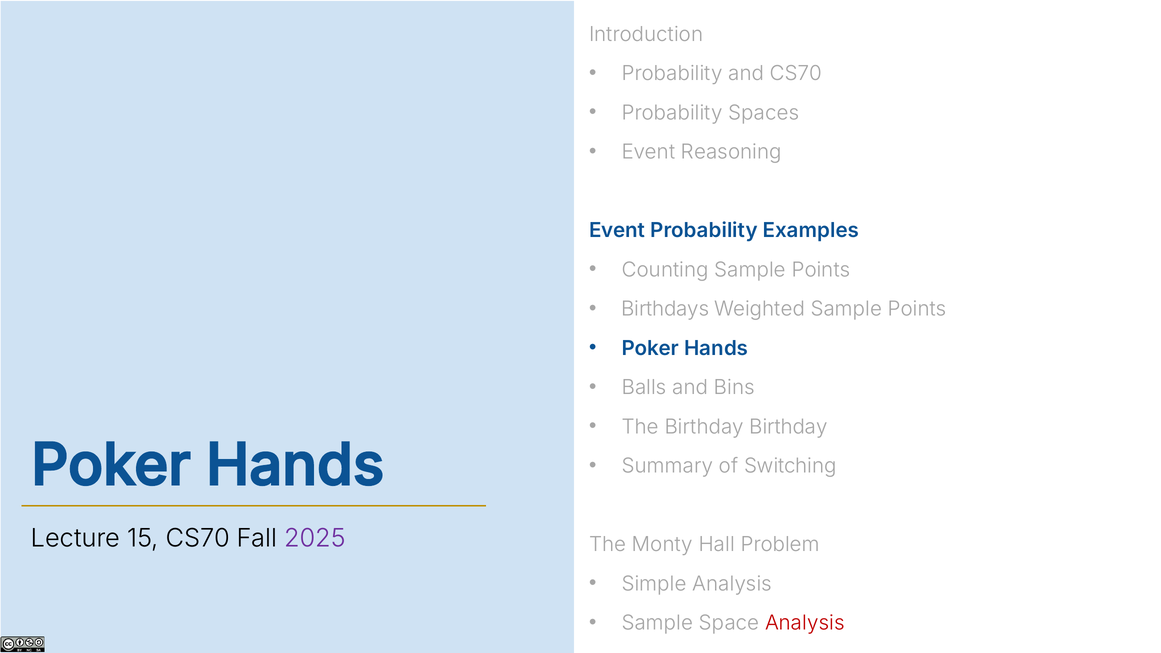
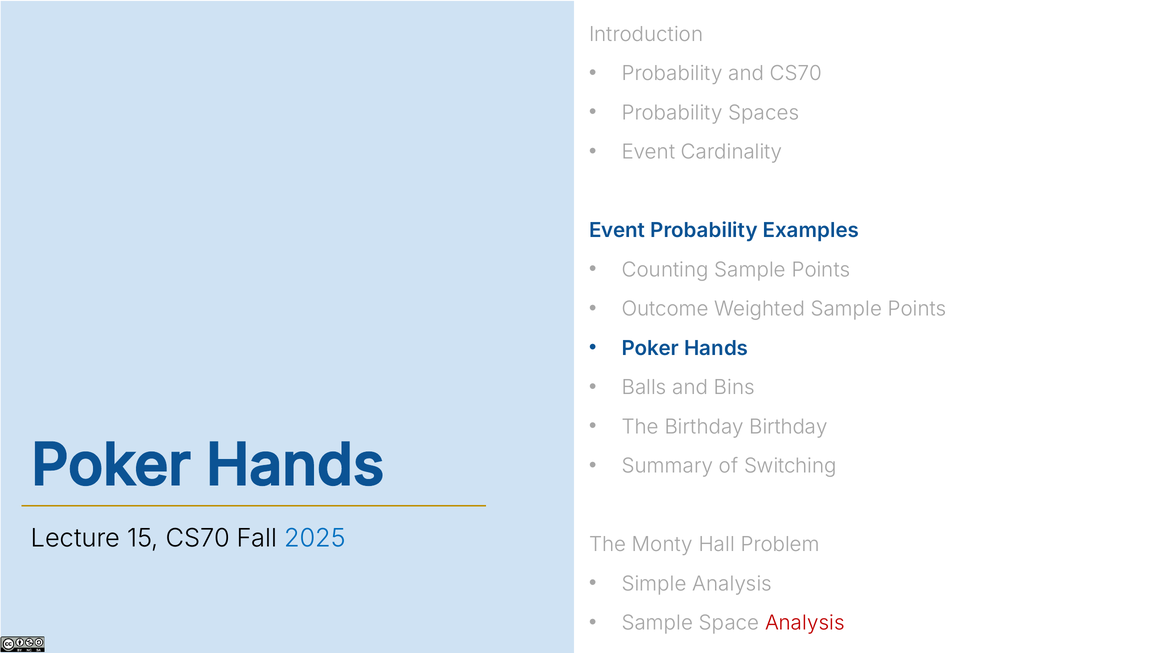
Reasoning: Reasoning -> Cardinality
Birthdays: Birthdays -> Outcome
2025 colour: purple -> blue
